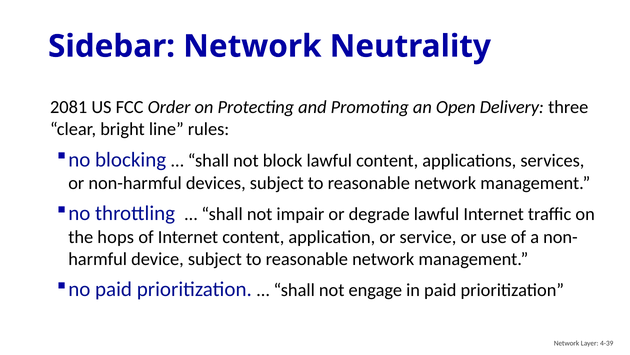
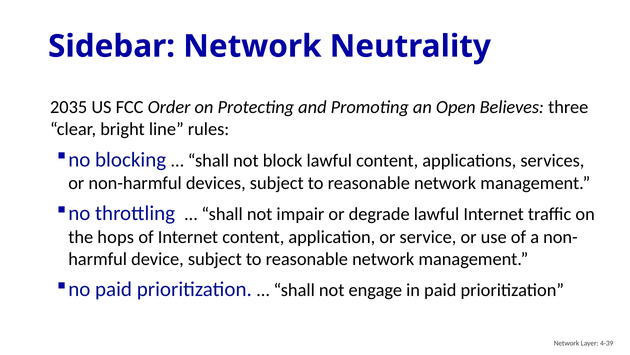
2081: 2081 -> 2035
Delivery: Delivery -> Believes
